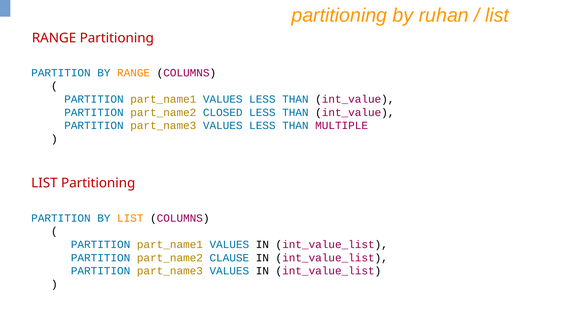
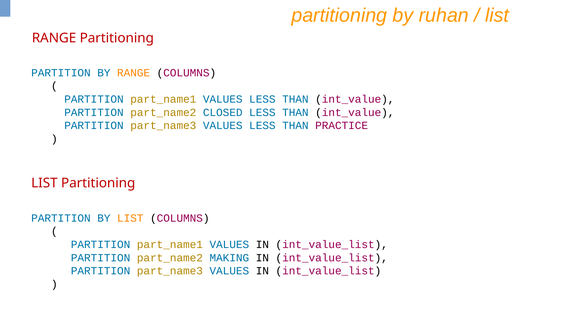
MULTIPLE: MULTIPLE -> PRACTICE
CLAUSE: CLAUSE -> MAKING
